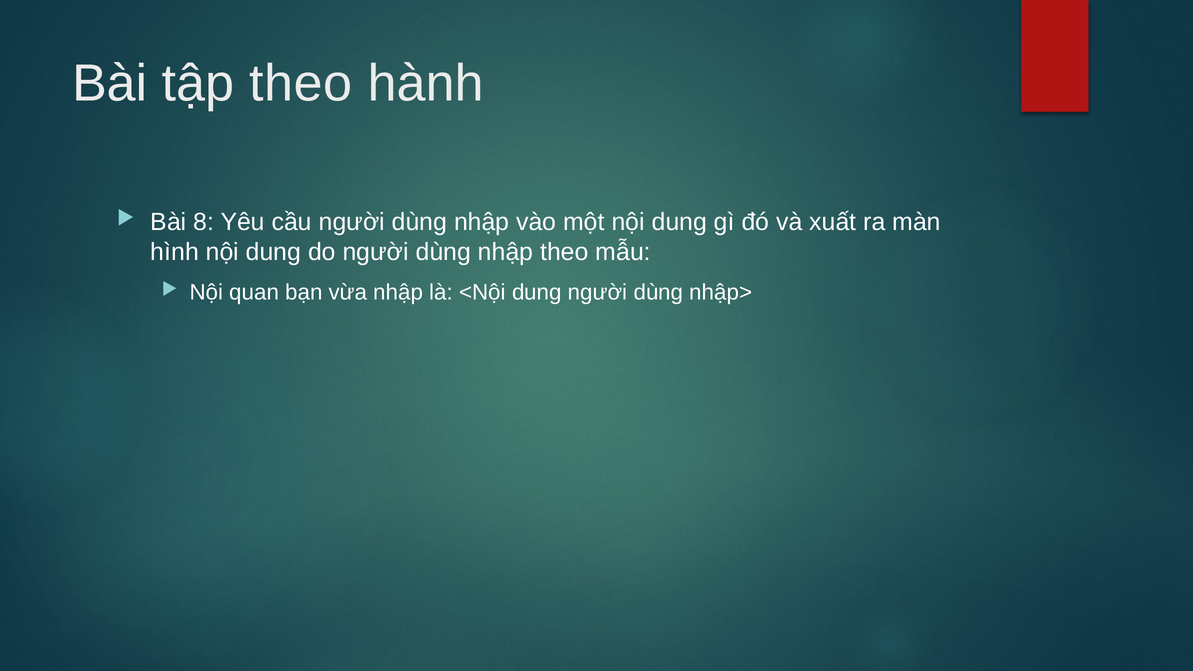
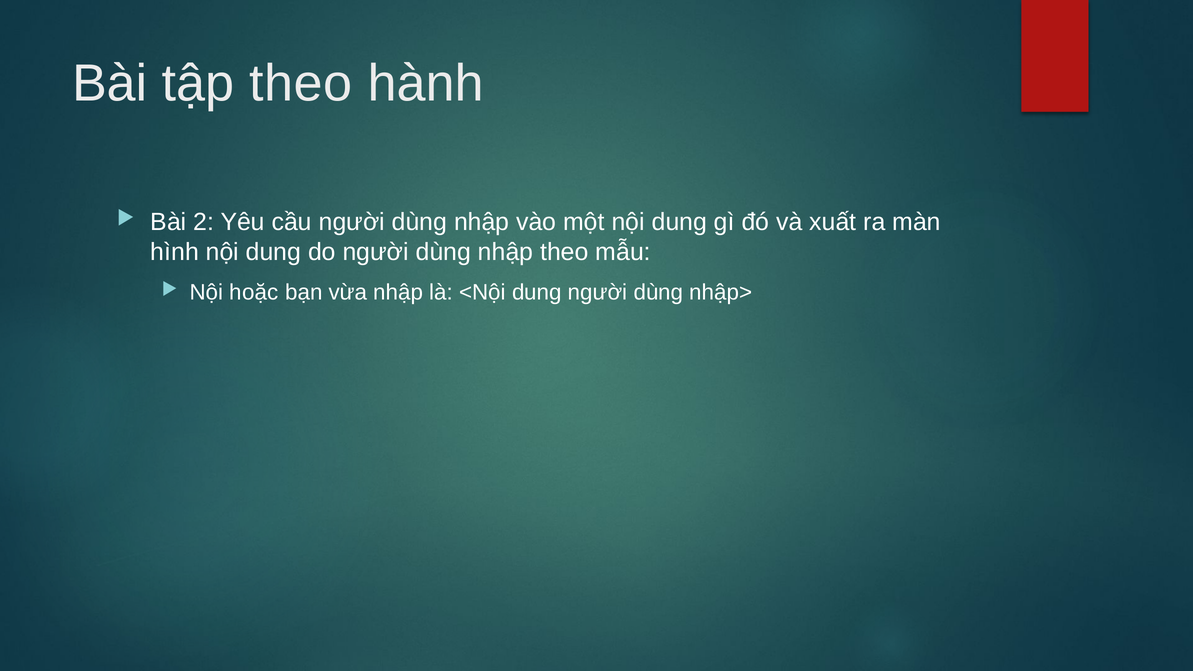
8: 8 -> 2
quan: quan -> hoặc
